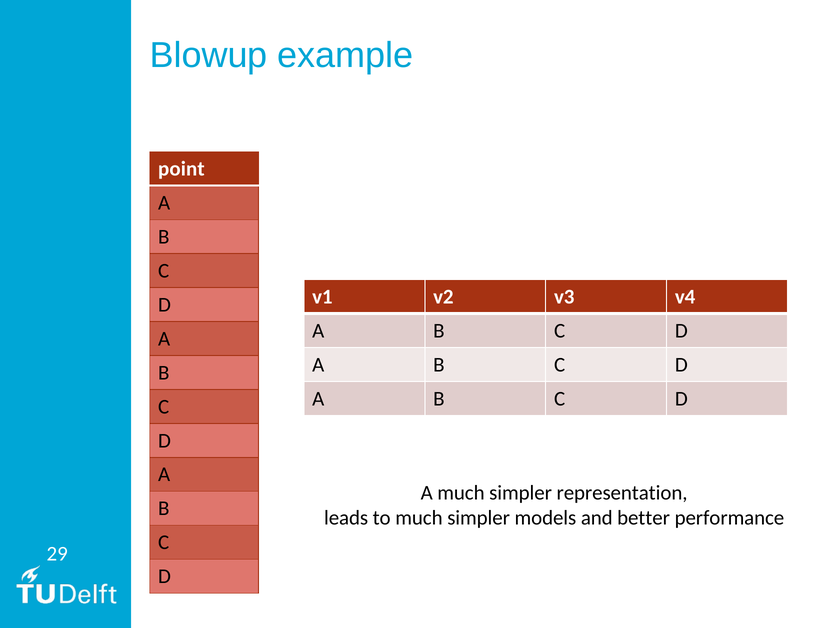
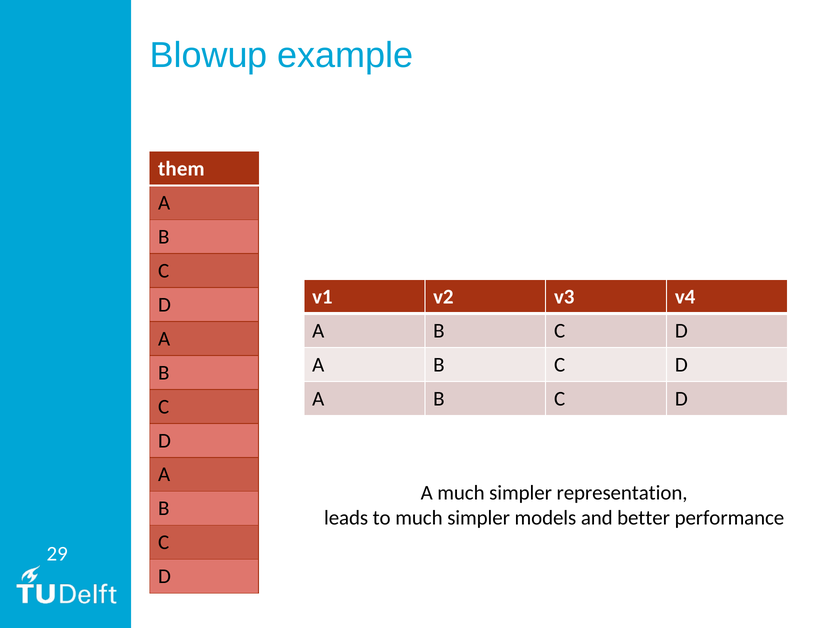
point: point -> them
